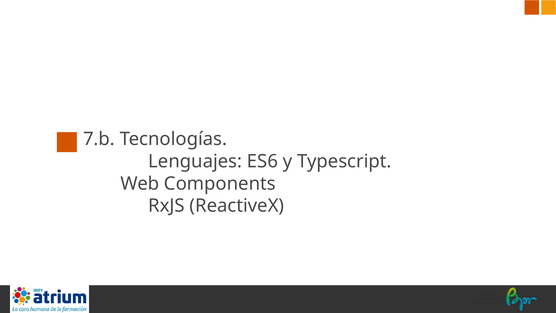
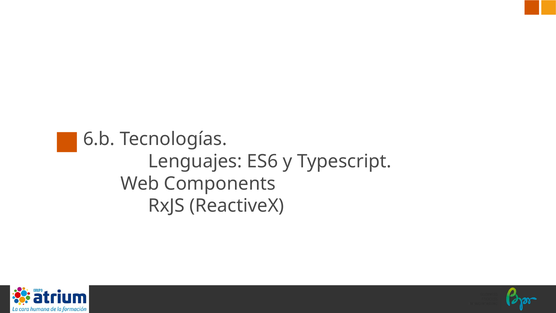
7.b: 7.b -> 6.b
